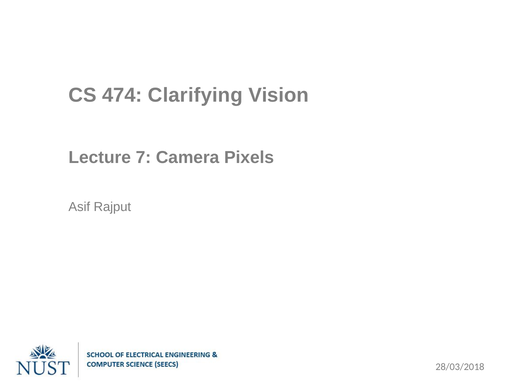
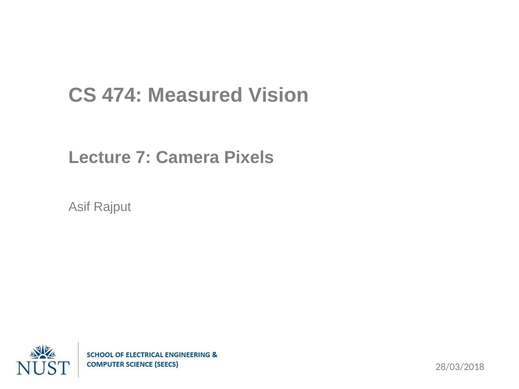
Clarifying: Clarifying -> Measured
